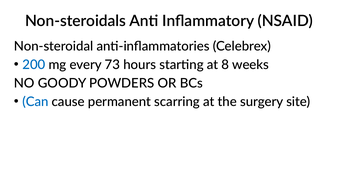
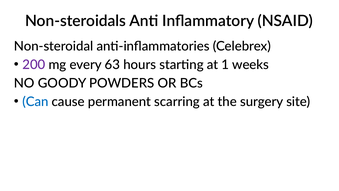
200 colour: blue -> purple
73: 73 -> 63
8: 8 -> 1
